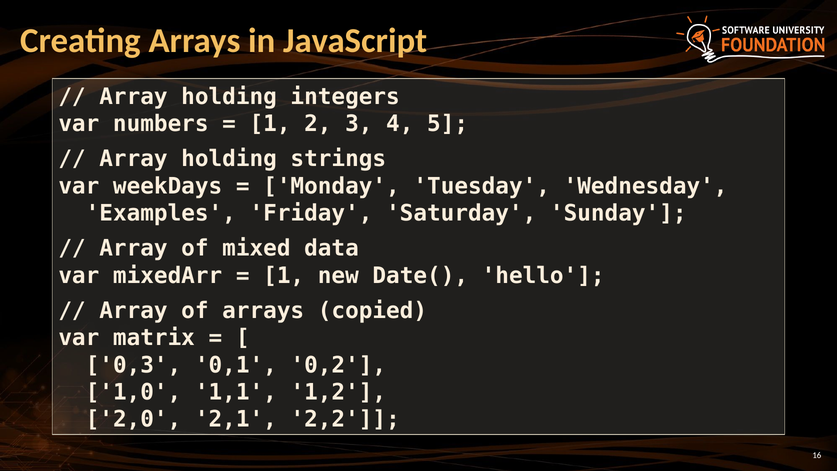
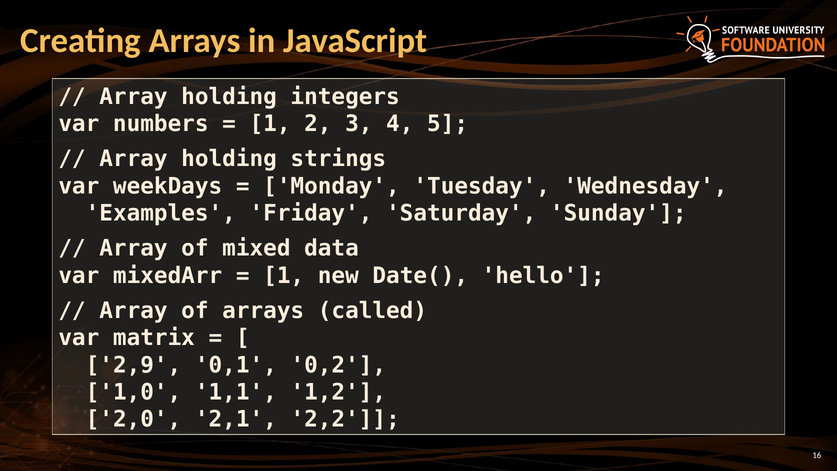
copied: copied -> called
0,3: 0,3 -> 2,9
